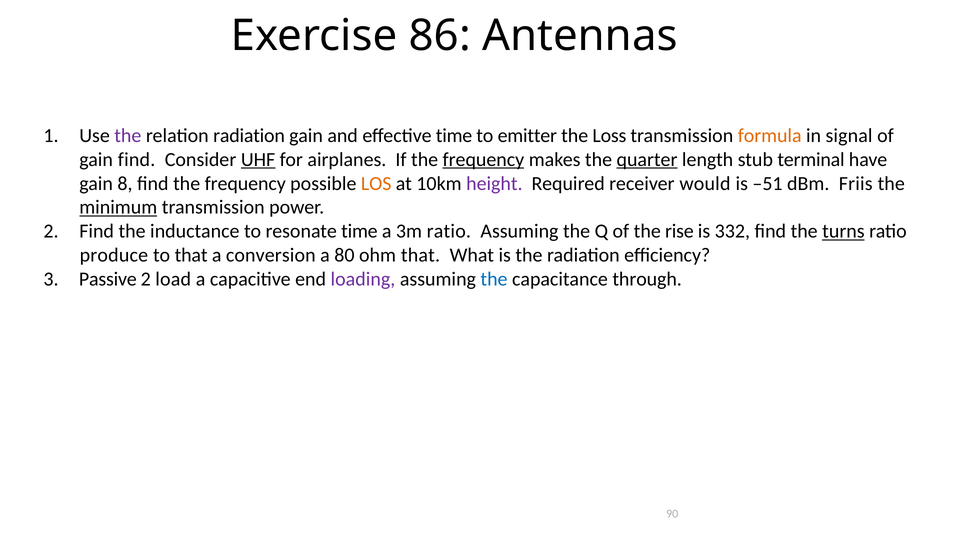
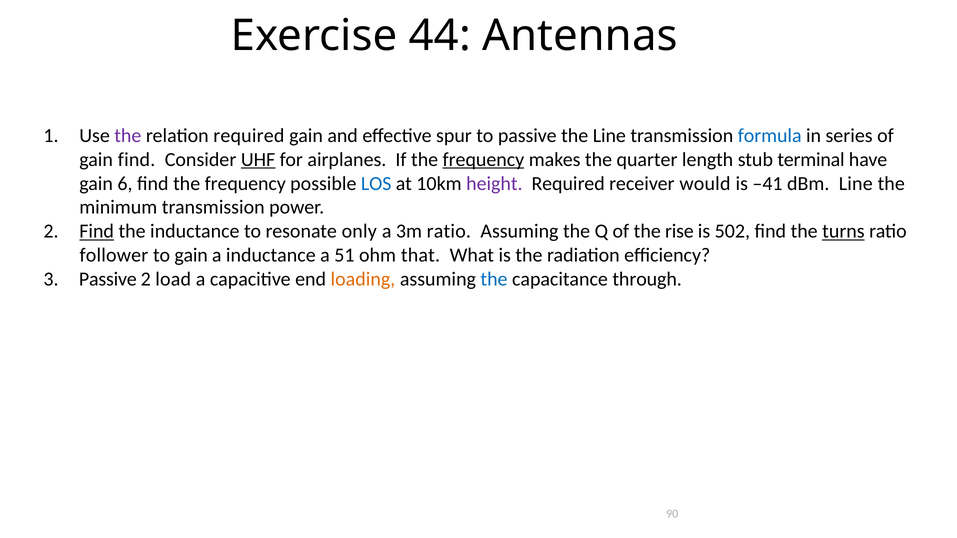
86: 86 -> 44
relation radiation: radiation -> required
effective time: time -> spur
to emitter: emitter -> passive
the Loss: Loss -> Line
formula colour: orange -> blue
signal: signal -> series
quarter underline: present -> none
8: 8 -> 6
LOS colour: orange -> blue
–51: –51 -> –41
dBm Friis: Friis -> Line
minimum underline: present -> none
Find at (97, 231) underline: none -> present
resonate time: time -> only
332: 332 -> 502
produce: produce -> follower
to that: that -> gain
a conversion: conversion -> inductance
80: 80 -> 51
loading colour: purple -> orange
